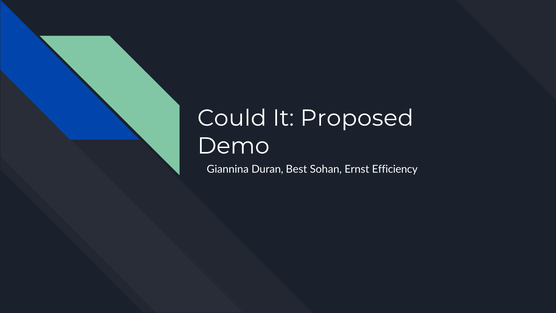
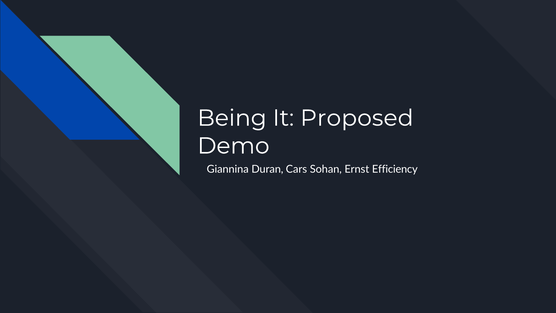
Could: Could -> Being
Best: Best -> Cars
